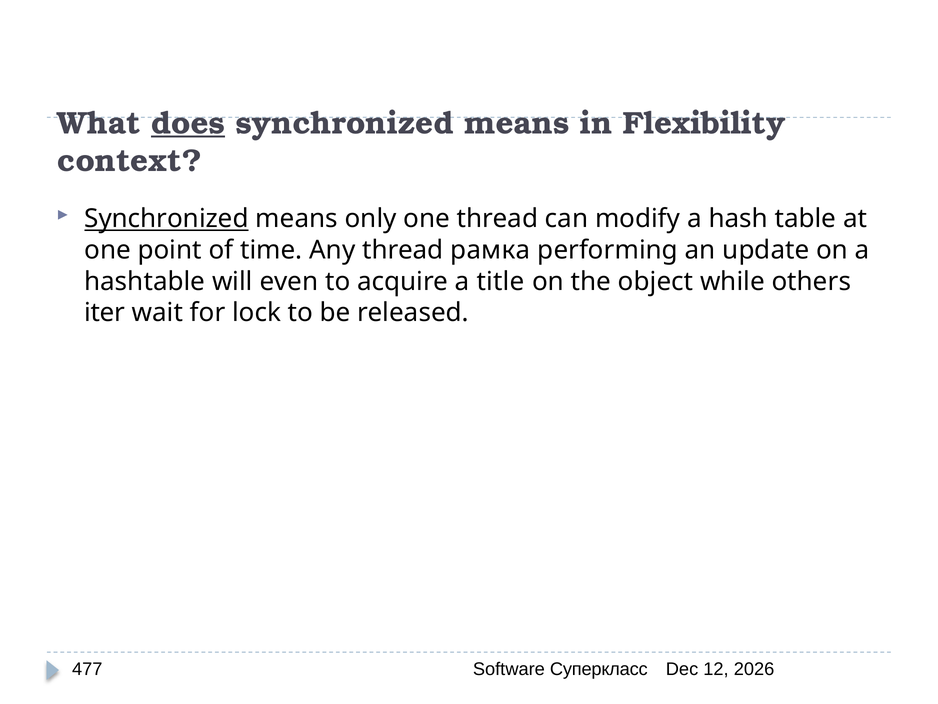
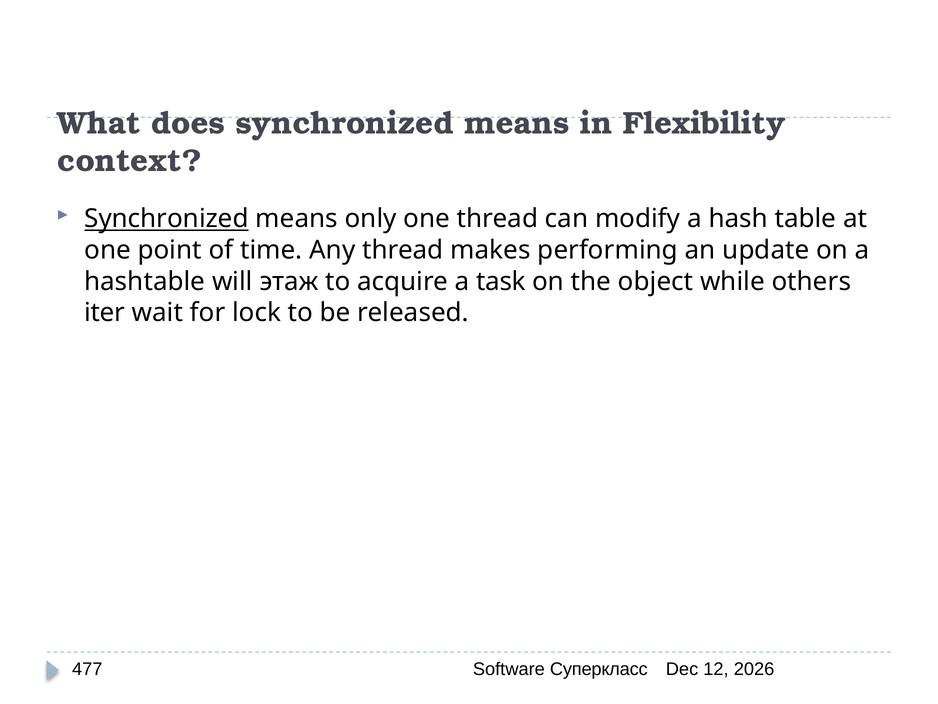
does underline: present -> none
рамка: рамка -> makes
even: even -> этаж
title: title -> task
